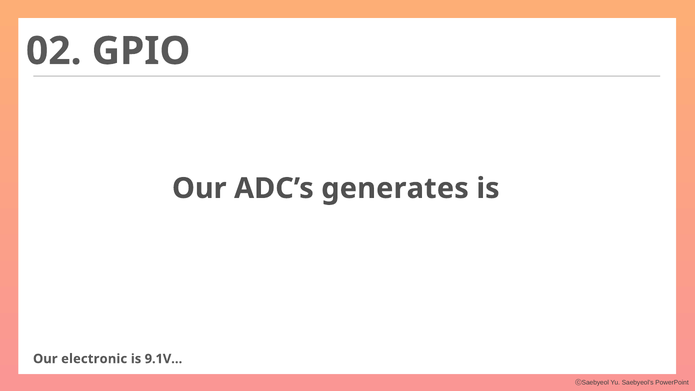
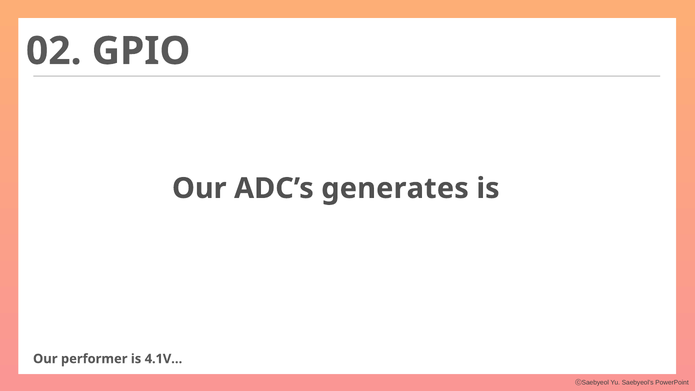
electronic: electronic -> performer
9.1V…: 9.1V… -> 4.1V…
